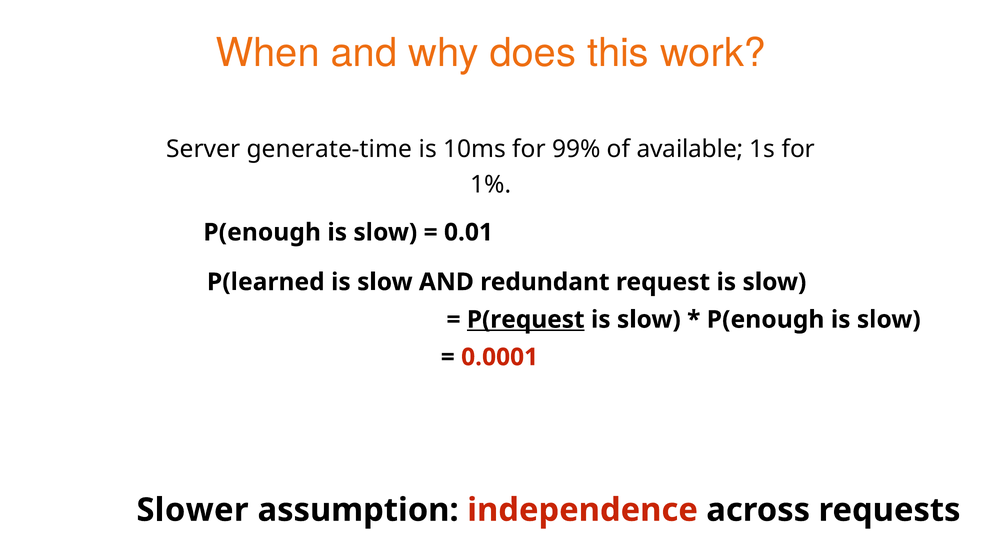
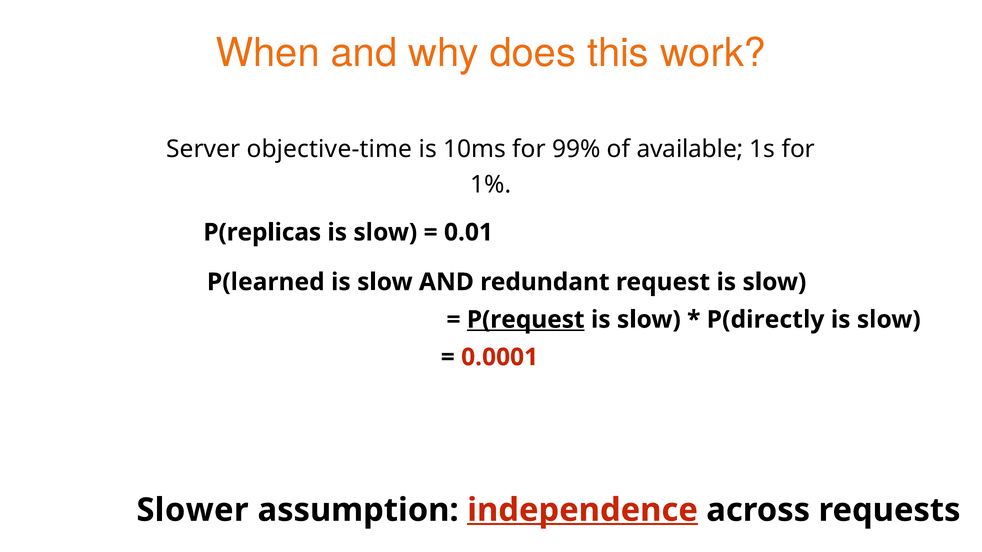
generate-time: generate-time -> objective-time
P(enough at (262, 233): P(enough -> P(replicas
P(enough at (766, 320): P(enough -> P(directly
independence underline: none -> present
